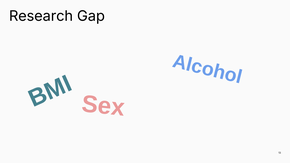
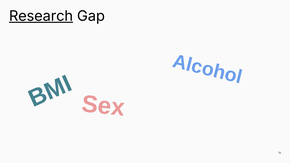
Research underline: none -> present
